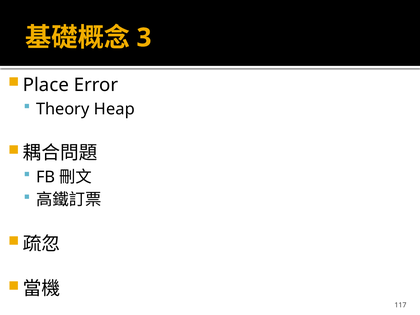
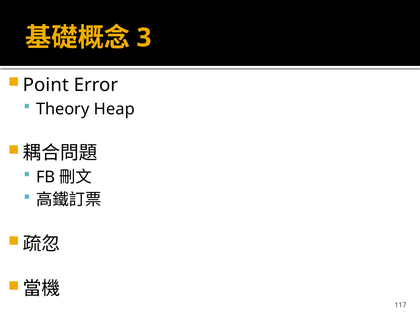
Place: Place -> Point
